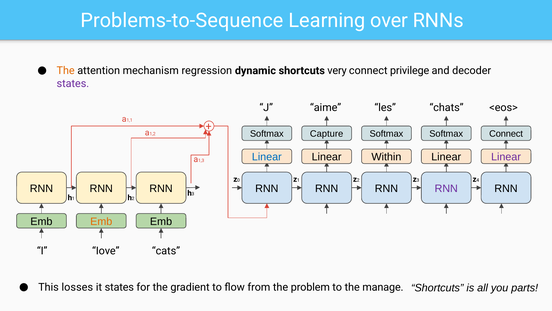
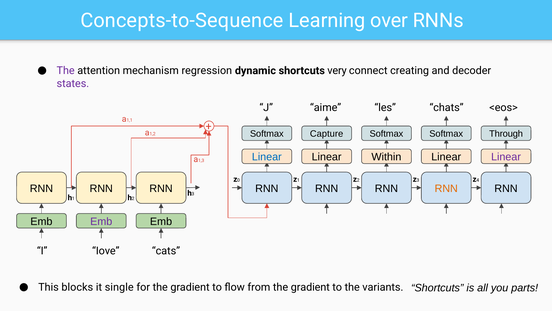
Problems-to-Sequence: Problems-to-Sequence -> Concepts-to-Sequence
The at (66, 70) colour: orange -> purple
privilege: privilege -> creating
Softmax Connect: Connect -> Through
RNN at (446, 188) colour: purple -> orange
Emb at (101, 221) colour: orange -> purple
losses: losses -> blocks
it states: states -> single
from the problem: problem -> gradient
manage: manage -> variants
